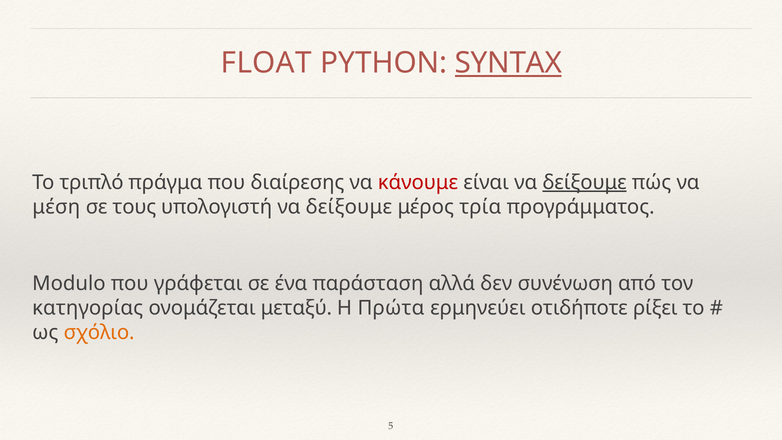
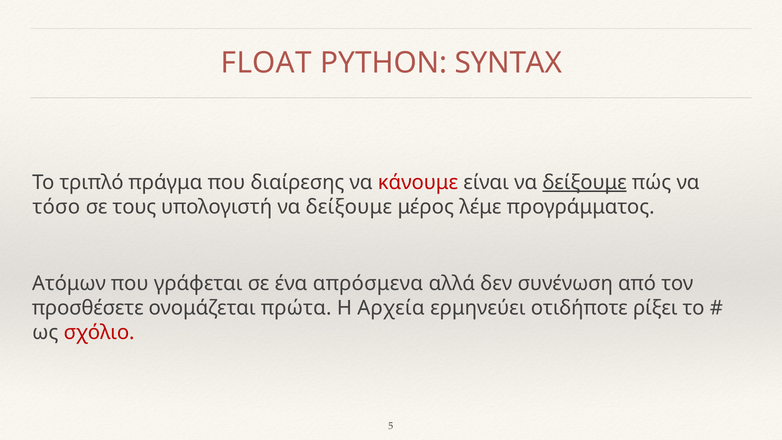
SYNTAX underline: present -> none
μέση: μέση -> τόσο
τρία: τρία -> λέμε
Modulo: Modulo -> Ατόμων
παράσταση: παράσταση -> απρόσμενα
κατηγορίας: κατηγορίας -> προσθέσετε
μεταξύ: μεταξύ -> πρώτα
Πρώτα: Πρώτα -> Αρχεία
σχόλιο colour: orange -> red
